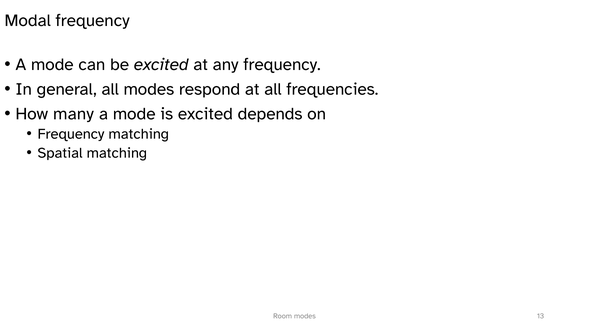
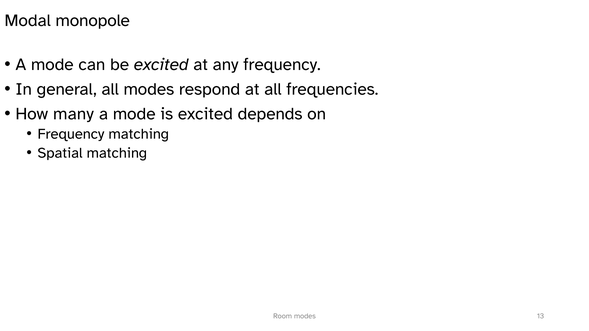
Modal frequency: frequency -> monopole
